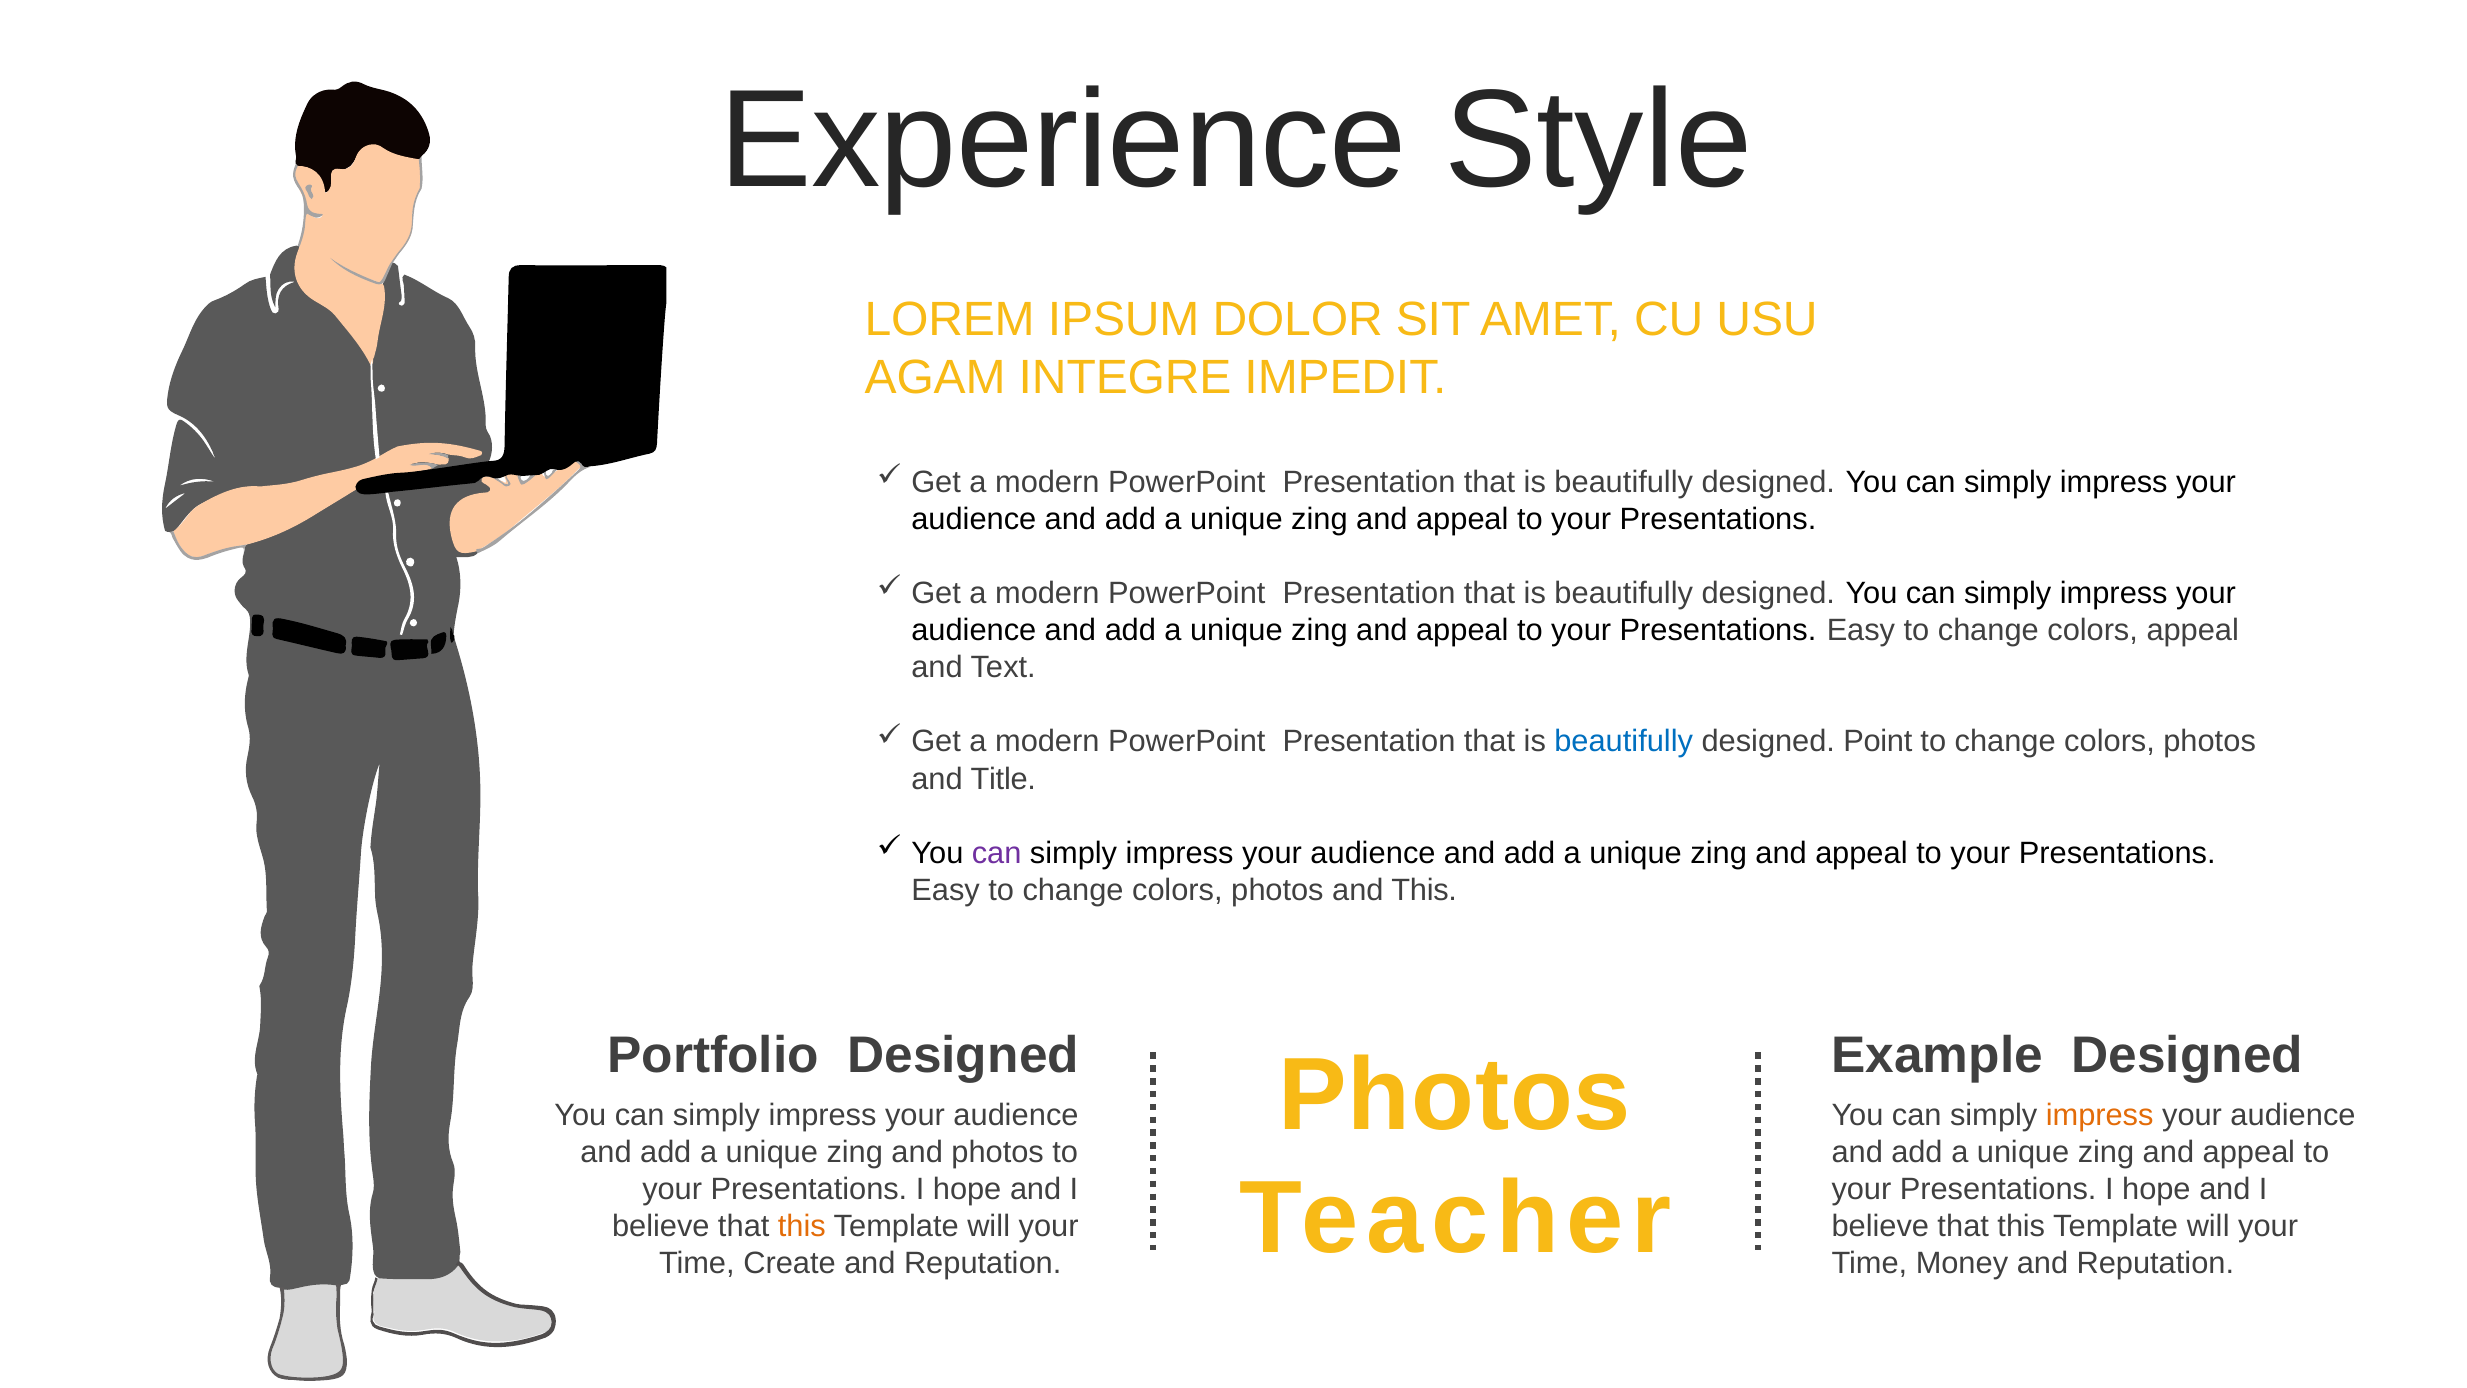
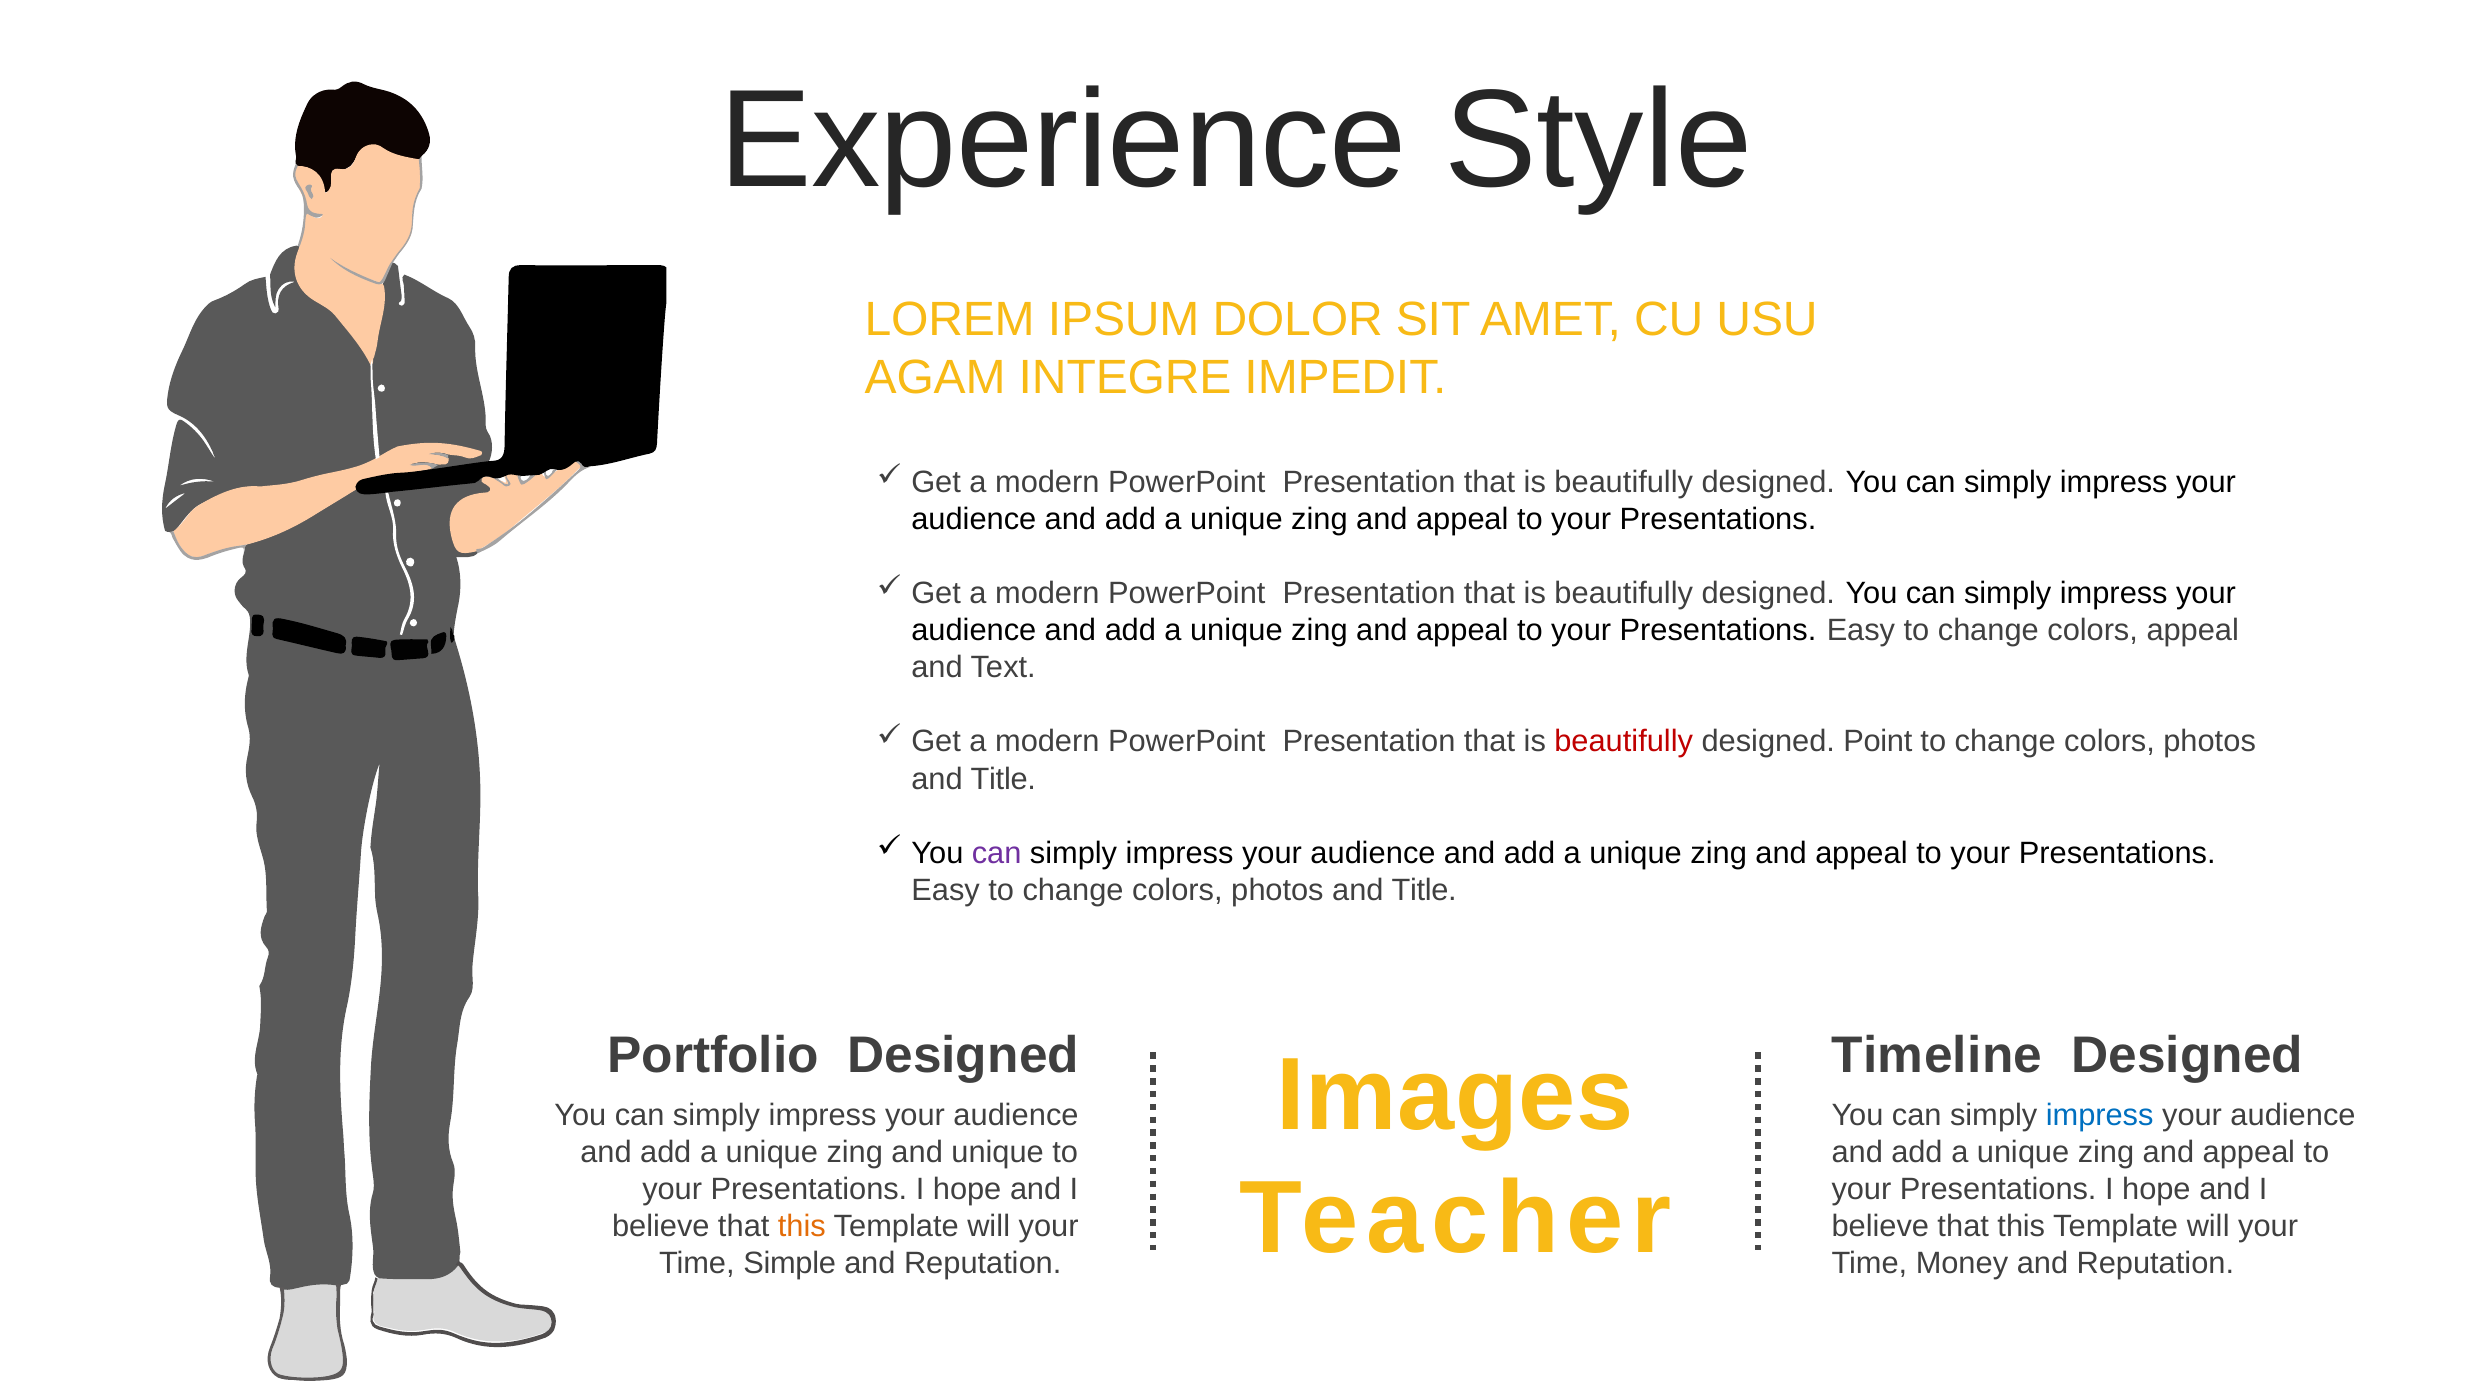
beautifully at (1624, 742) colour: blue -> red
This at (1424, 890): This -> Title
Example: Example -> Timeline
Photos at (1455, 1095): Photos -> Images
impress at (2100, 1115) colour: orange -> blue
and photos: photos -> unique
Create: Create -> Simple
